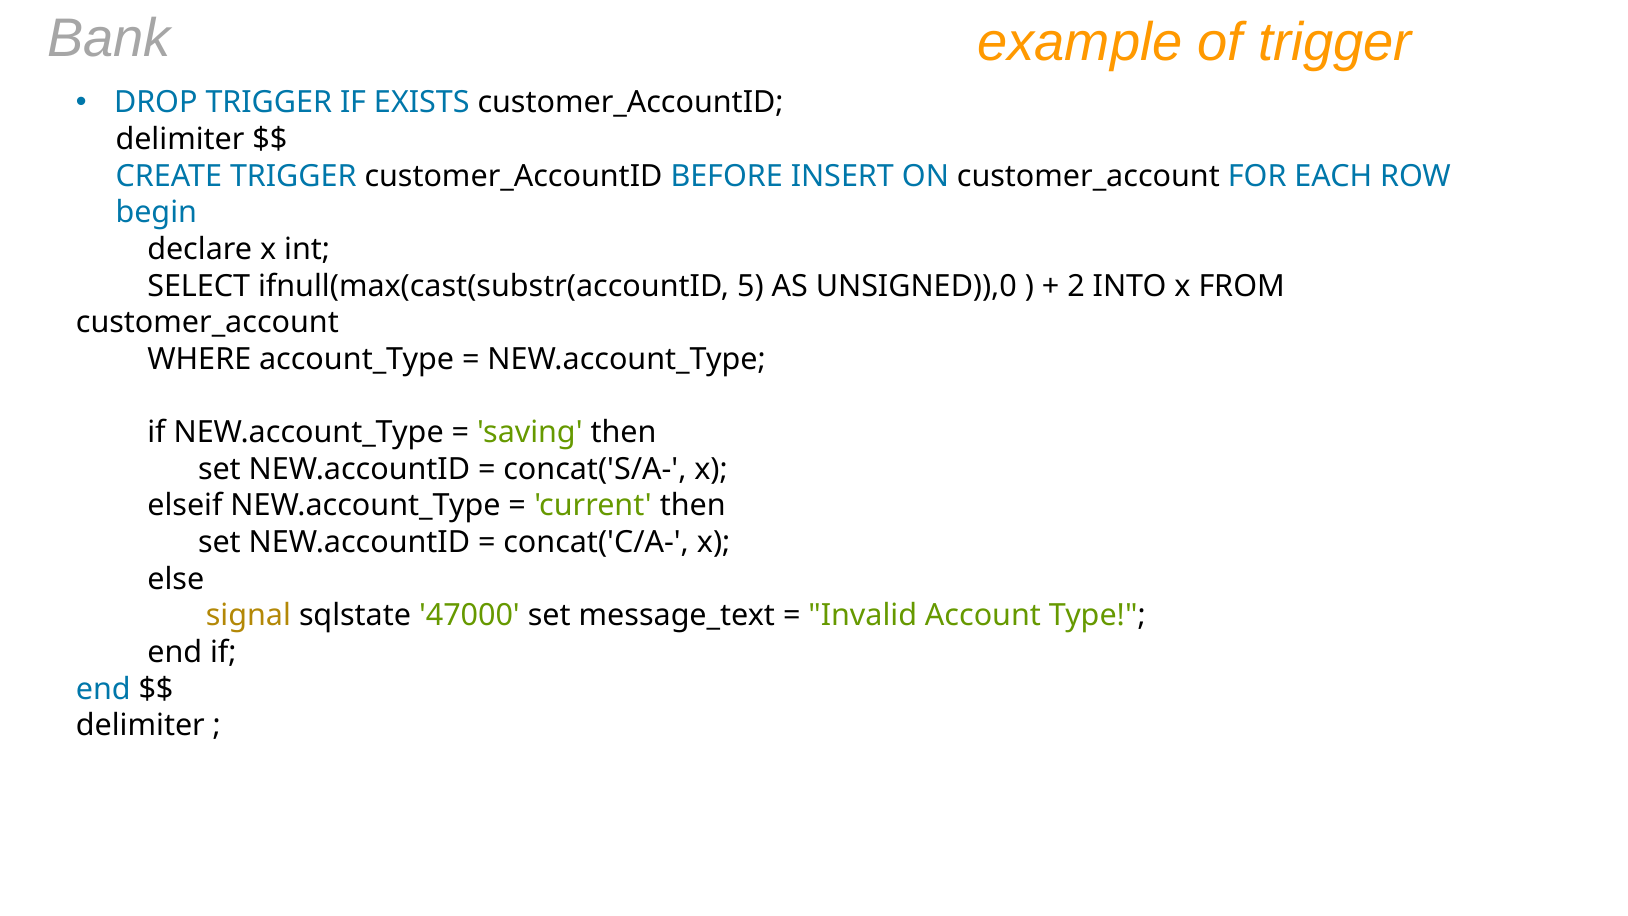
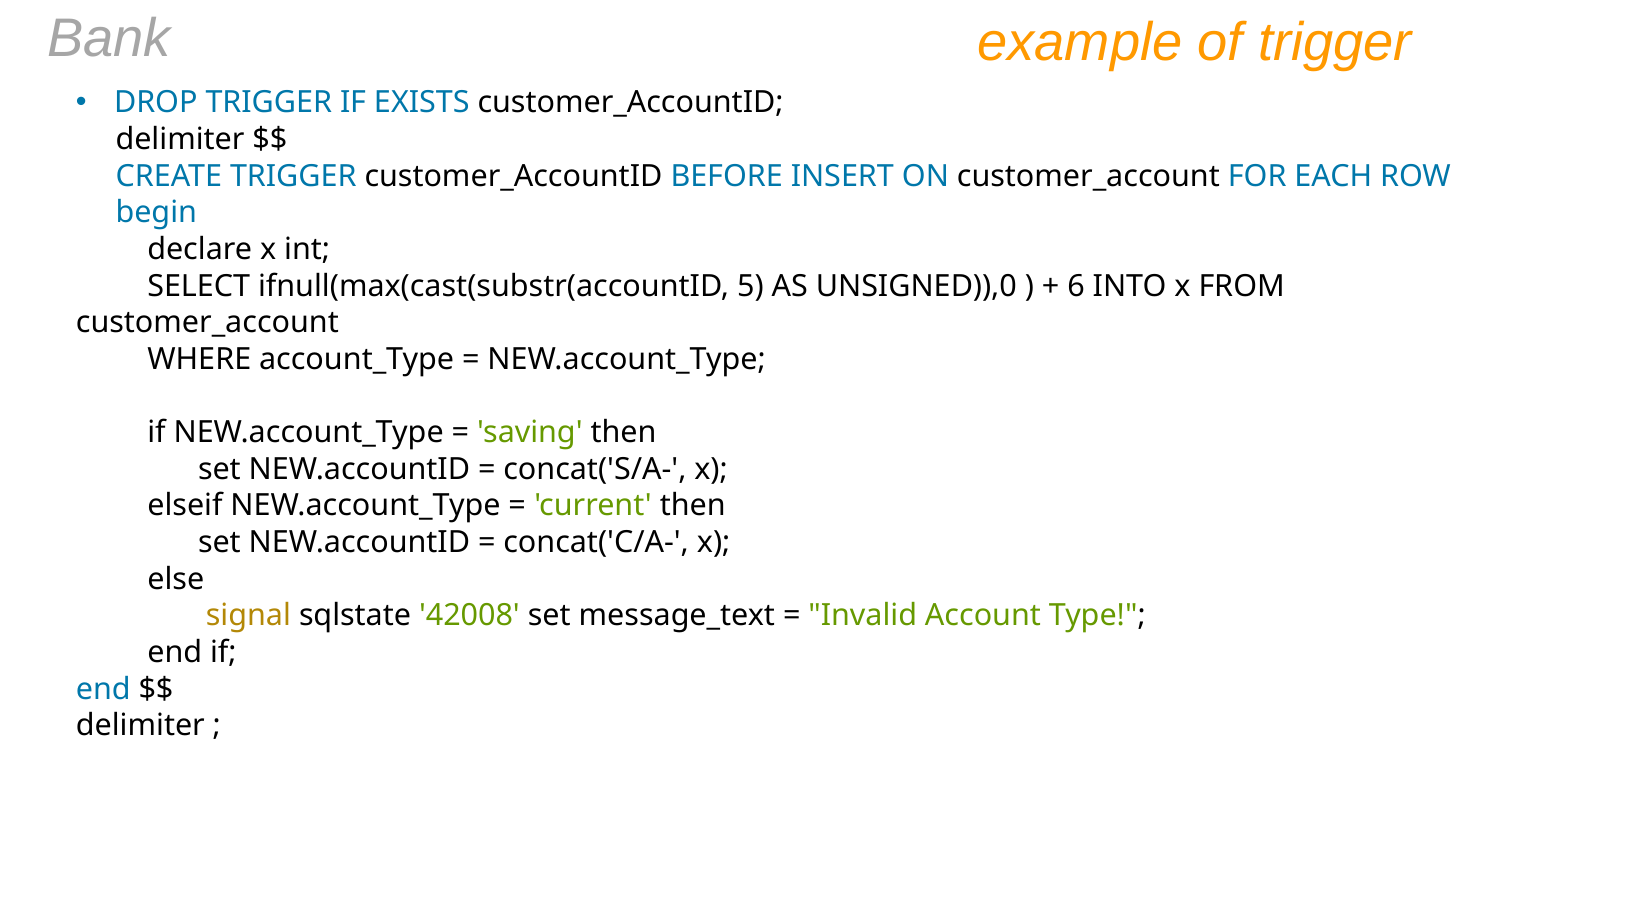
2: 2 -> 6
47000: 47000 -> 42008
